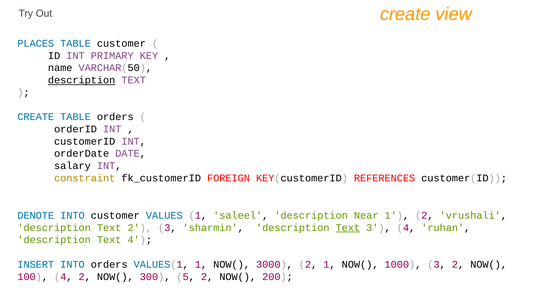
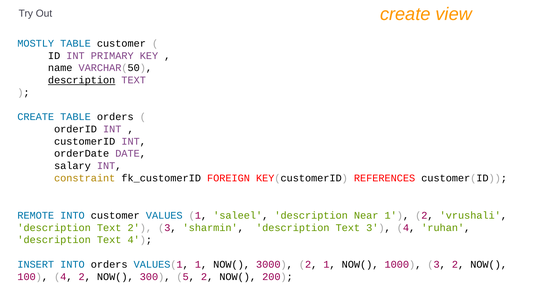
PLACES: PLACES -> MOSTLY
DENOTE: DENOTE -> REMOTE
Text at (348, 228) underline: present -> none
